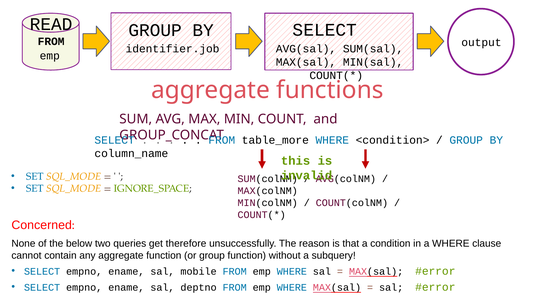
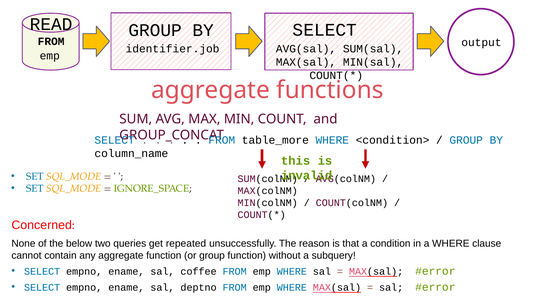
therefore: therefore -> repeated
mobile: mobile -> coffee
